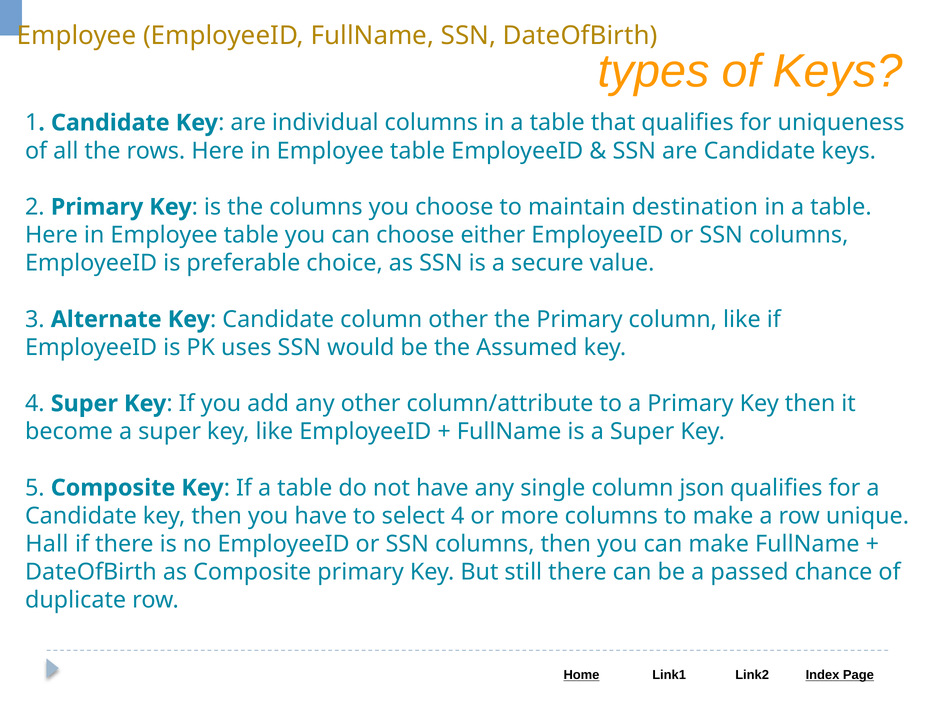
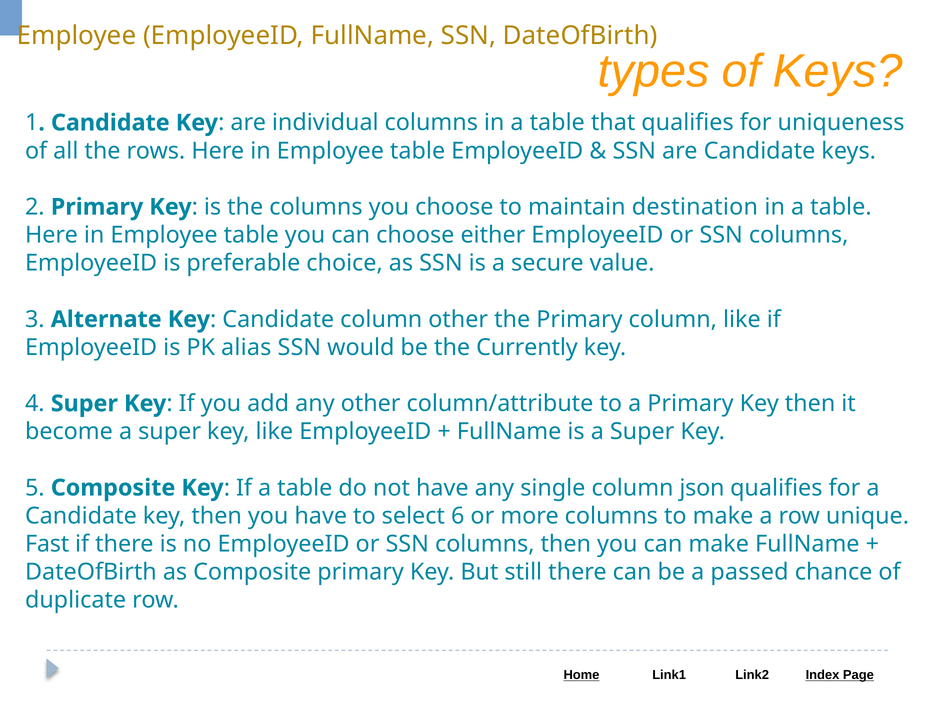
uses: uses -> alias
Assumed: Assumed -> Currently
select 4: 4 -> 6
Hall: Hall -> Fast
